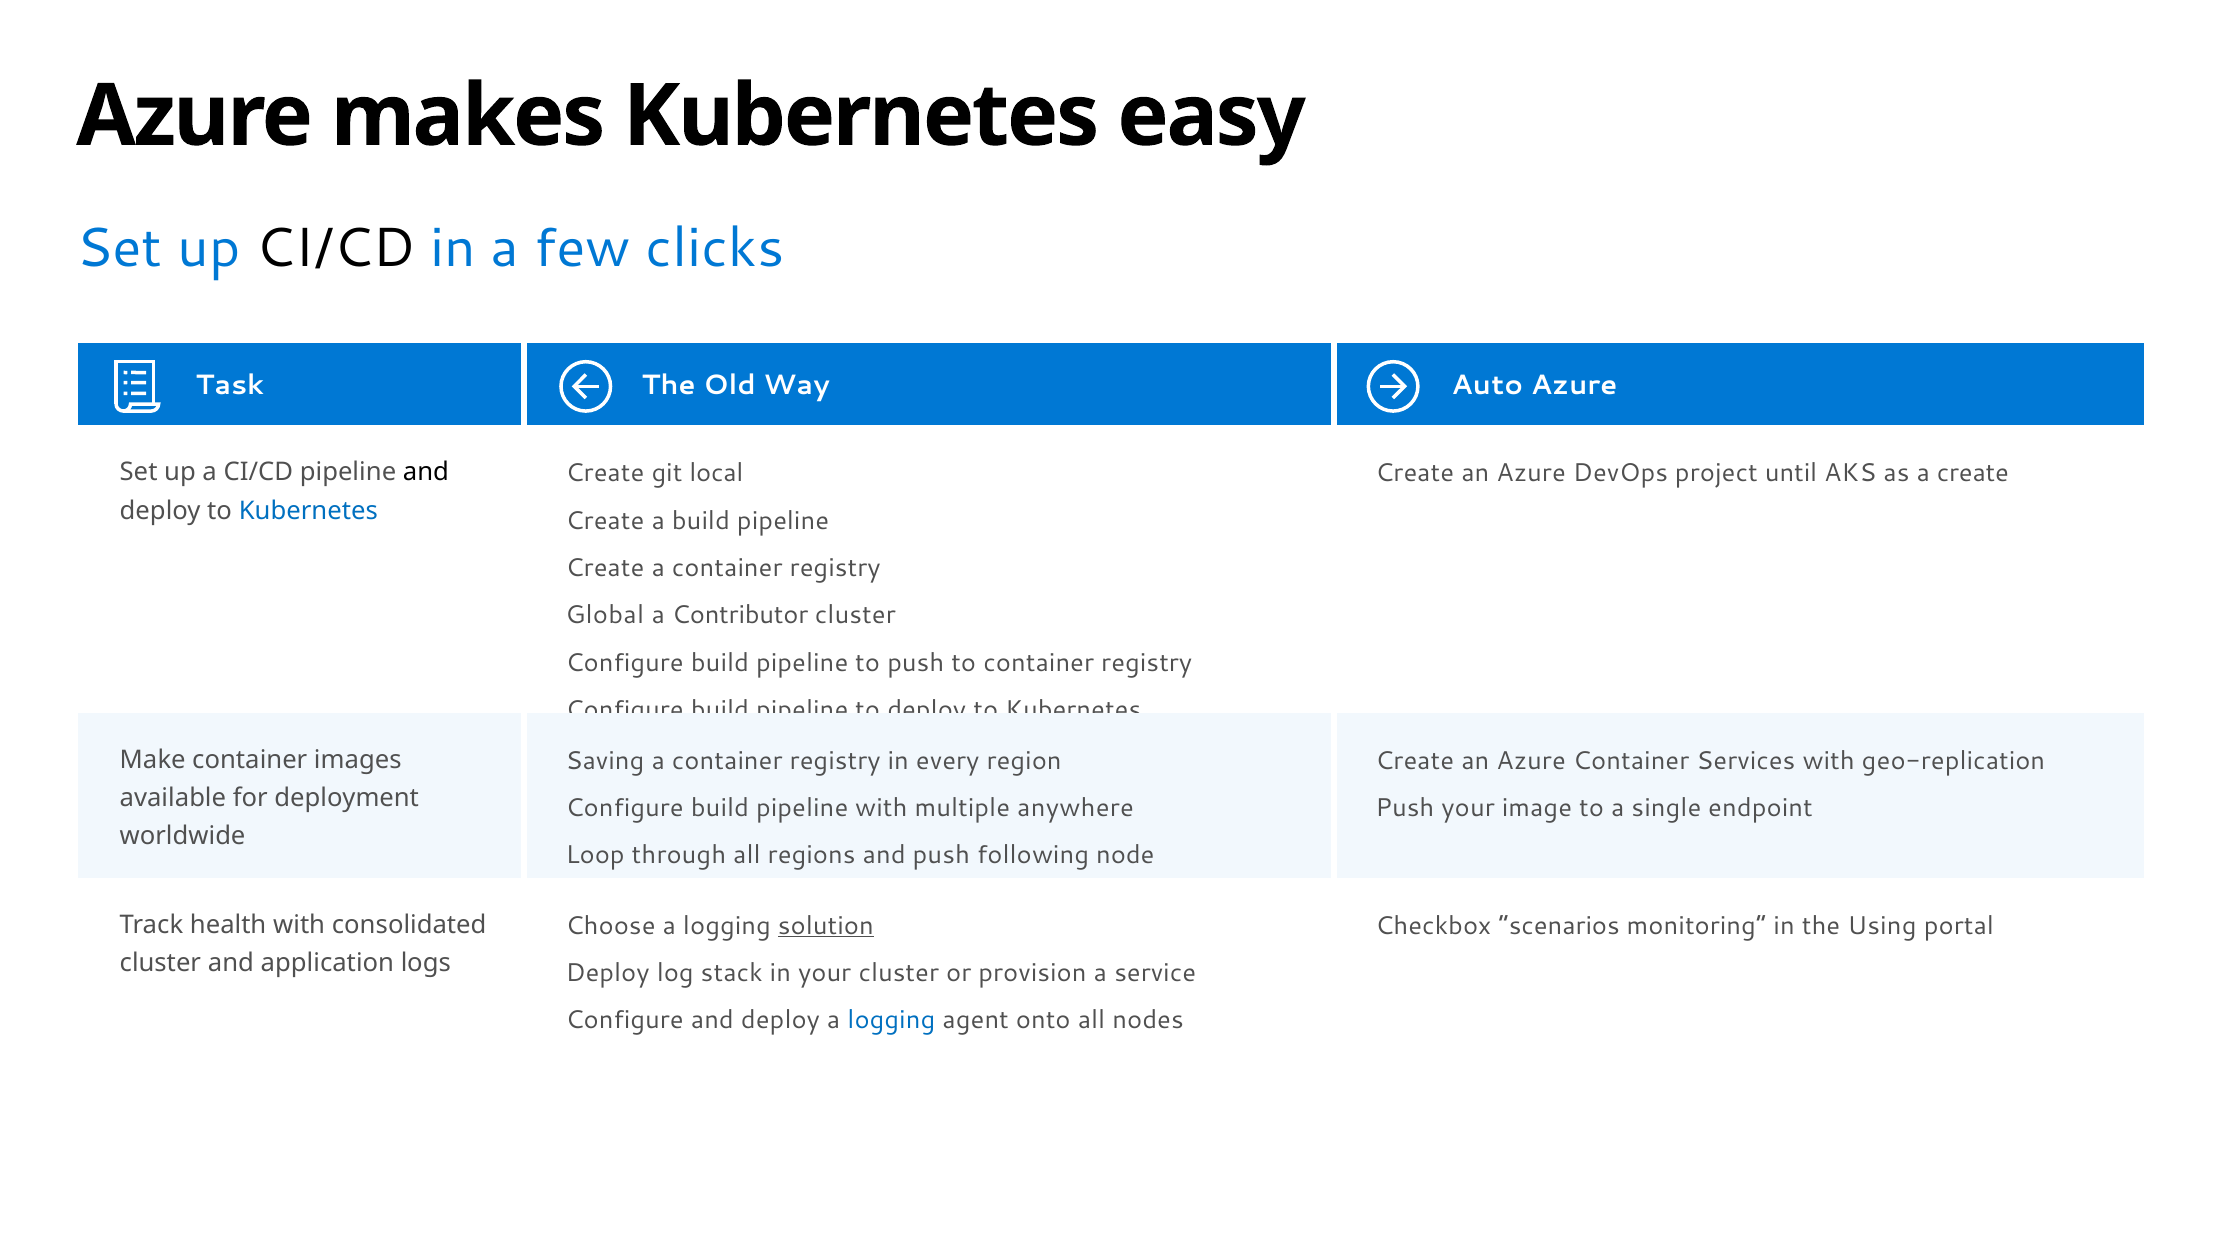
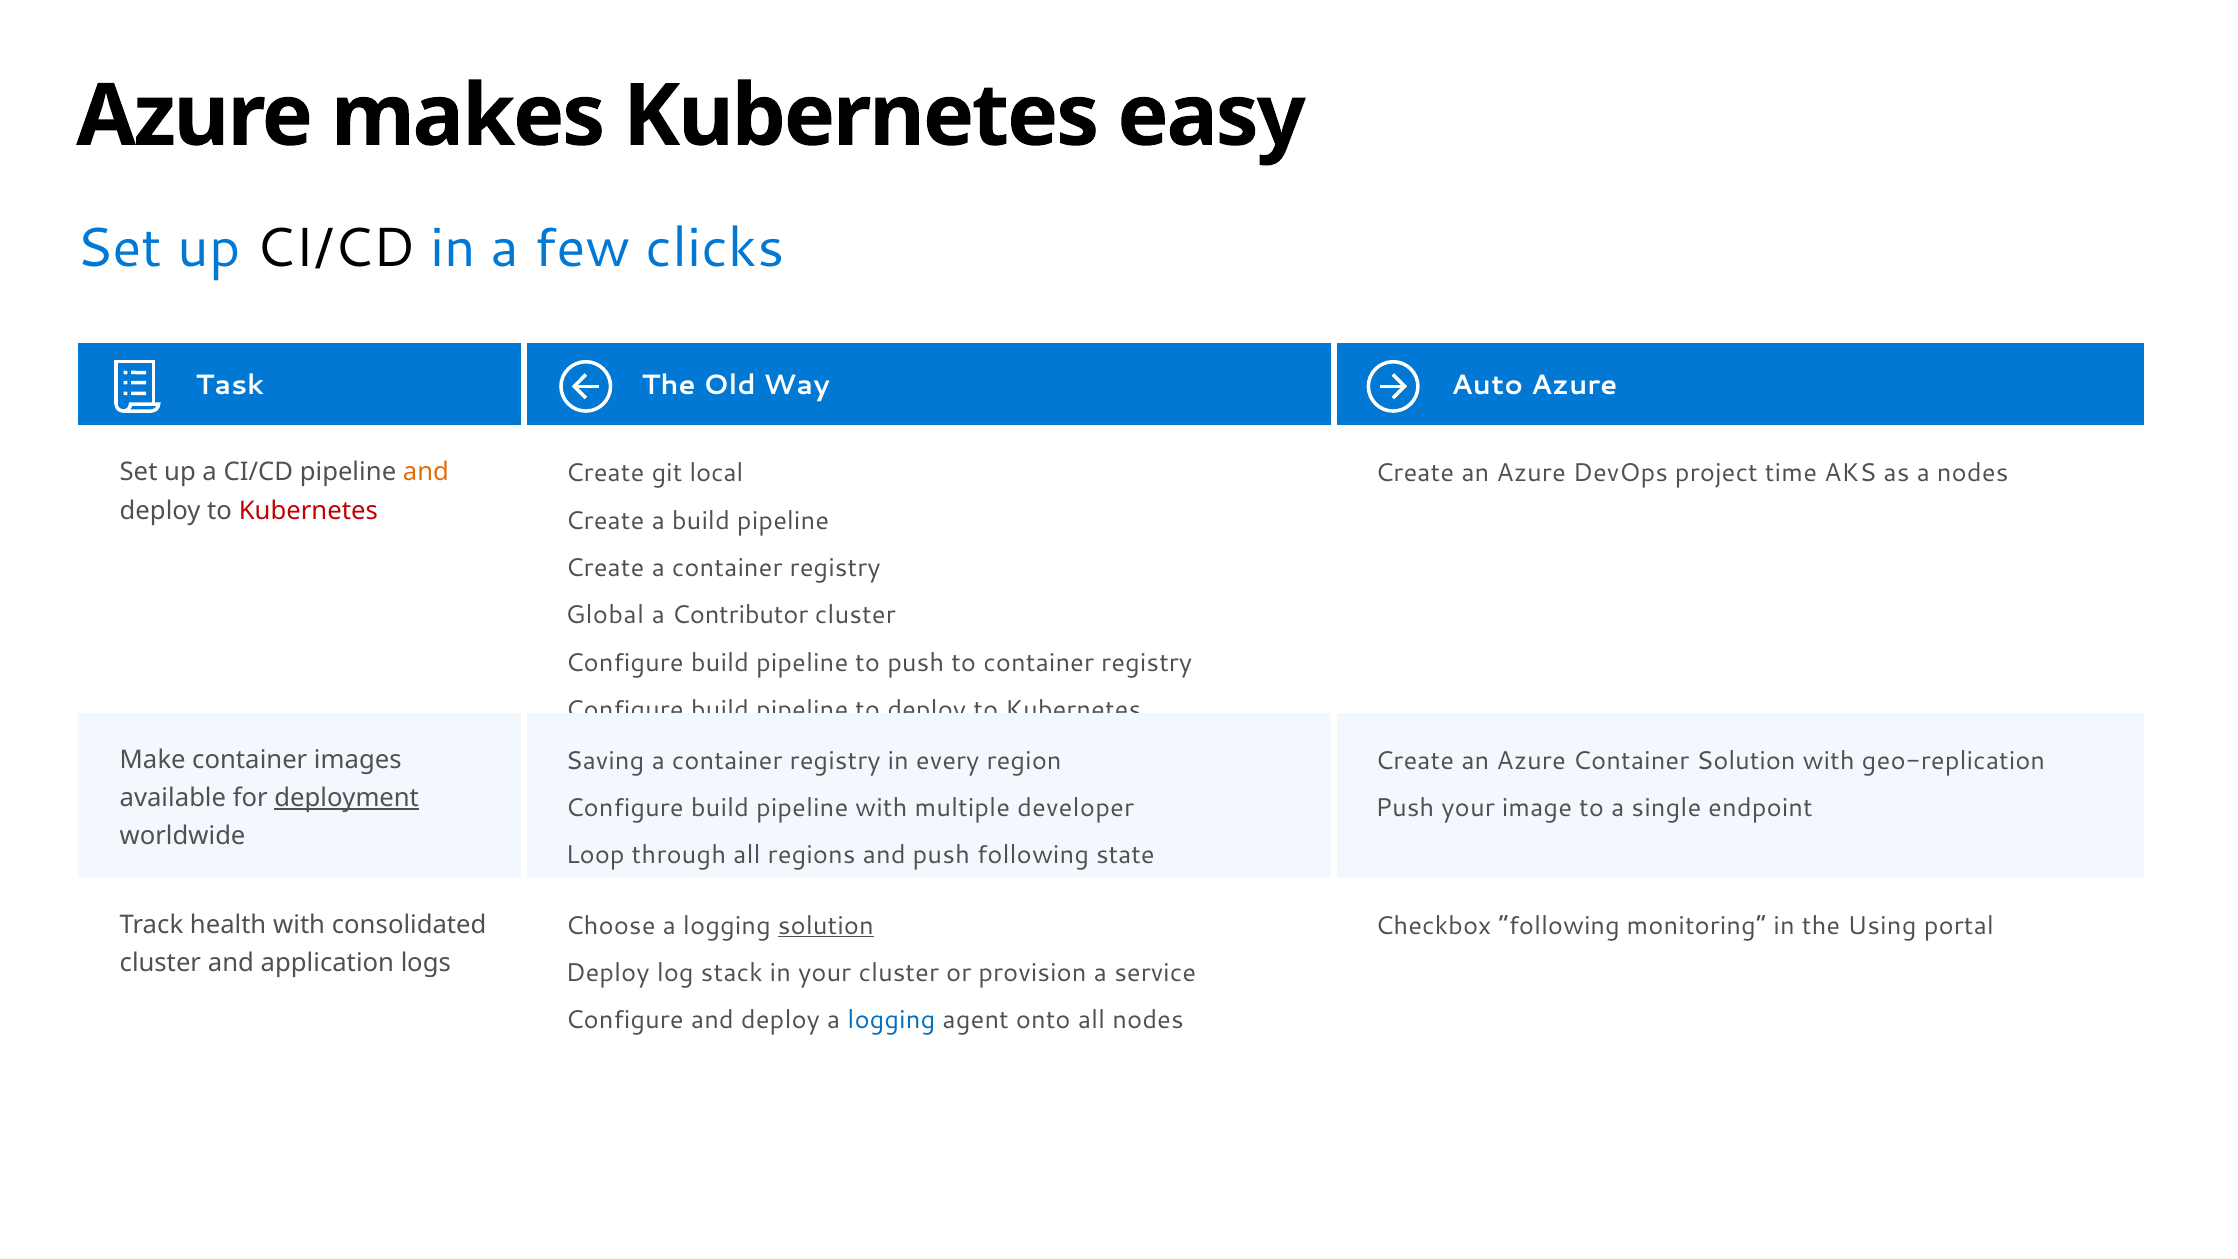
until: until -> time
a create: create -> nodes
and at (426, 472) colour: black -> orange
Kubernetes at (308, 511) colour: blue -> red
Container Services: Services -> Solution
deployment underline: none -> present
anywhere: anywhere -> developer
node: node -> state
Checkbox scenarios: scenarios -> following
